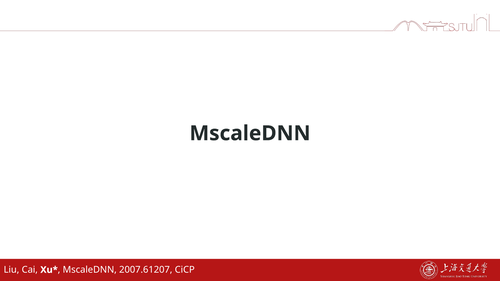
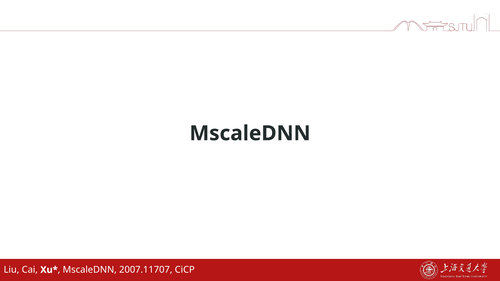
2007.61207: 2007.61207 -> 2007.11707
